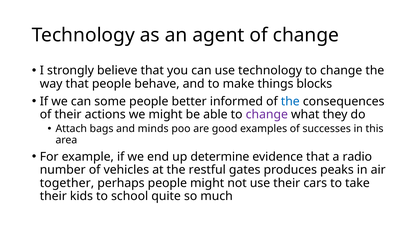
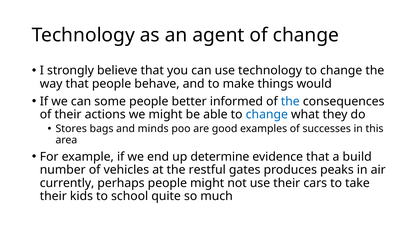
blocks: blocks -> would
change at (267, 115) colour: purple -> blue
Attach: Attach -> Stores
radio: radio -> build
together: together -> currently
